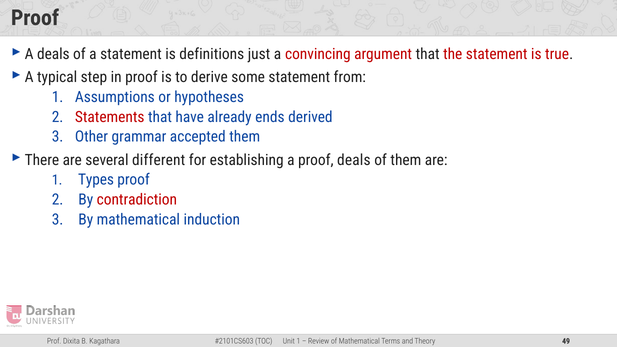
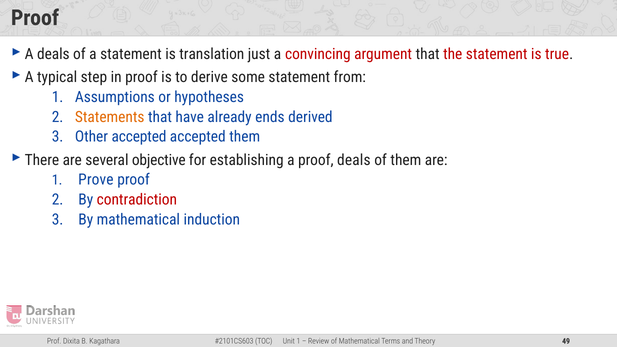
definitions: definitions -> translation
Statements colour: red -> orange
Other grammar: grammar -> accepted
different: different -> objective
Types: Types -> Prove
